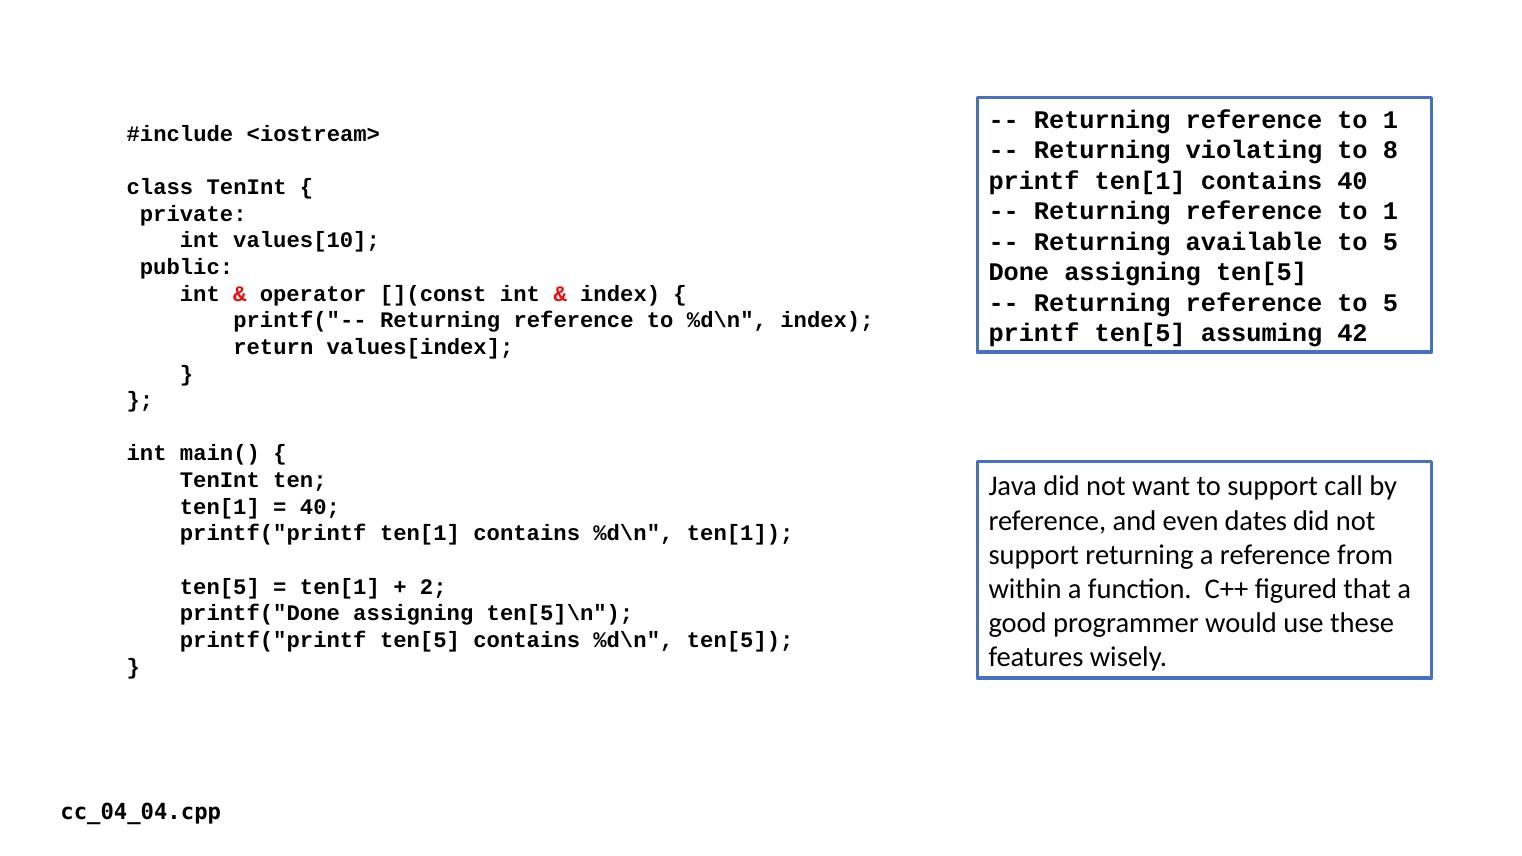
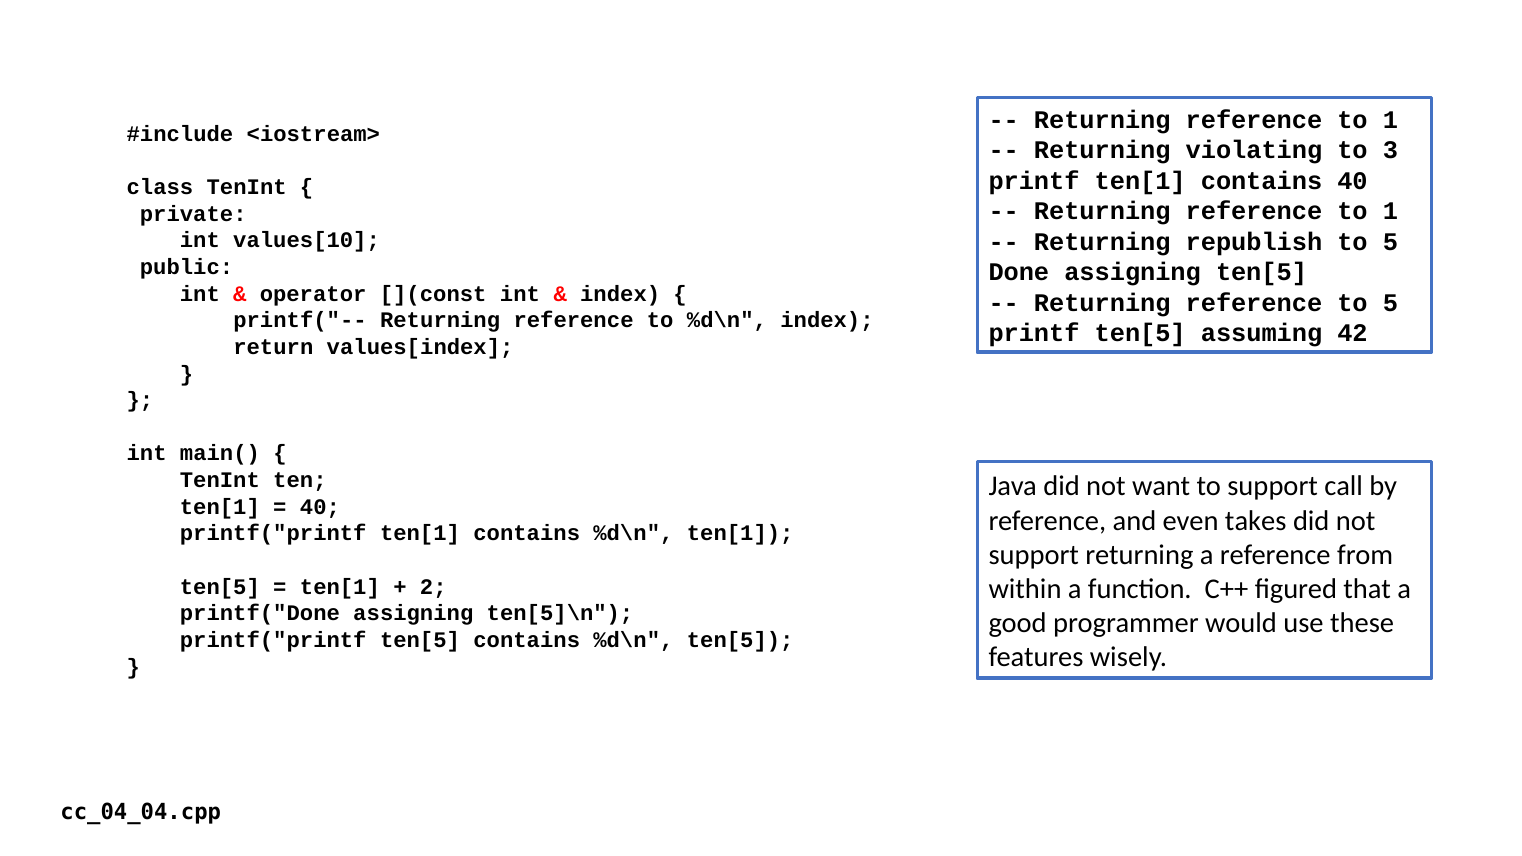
8: 8 -> 3
available: available -> republish
dates: dates -> takes
